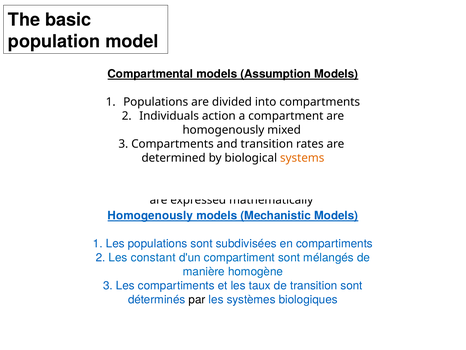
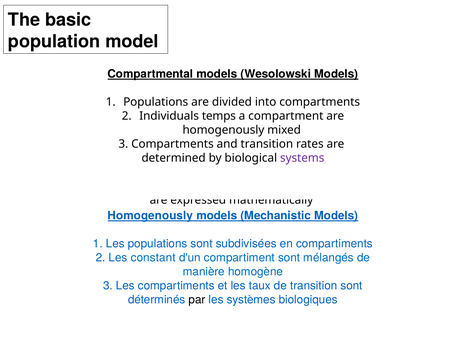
Assumption: Assumption -> Wesolowski
action: action -> temps
systems colour: orange -> purple
